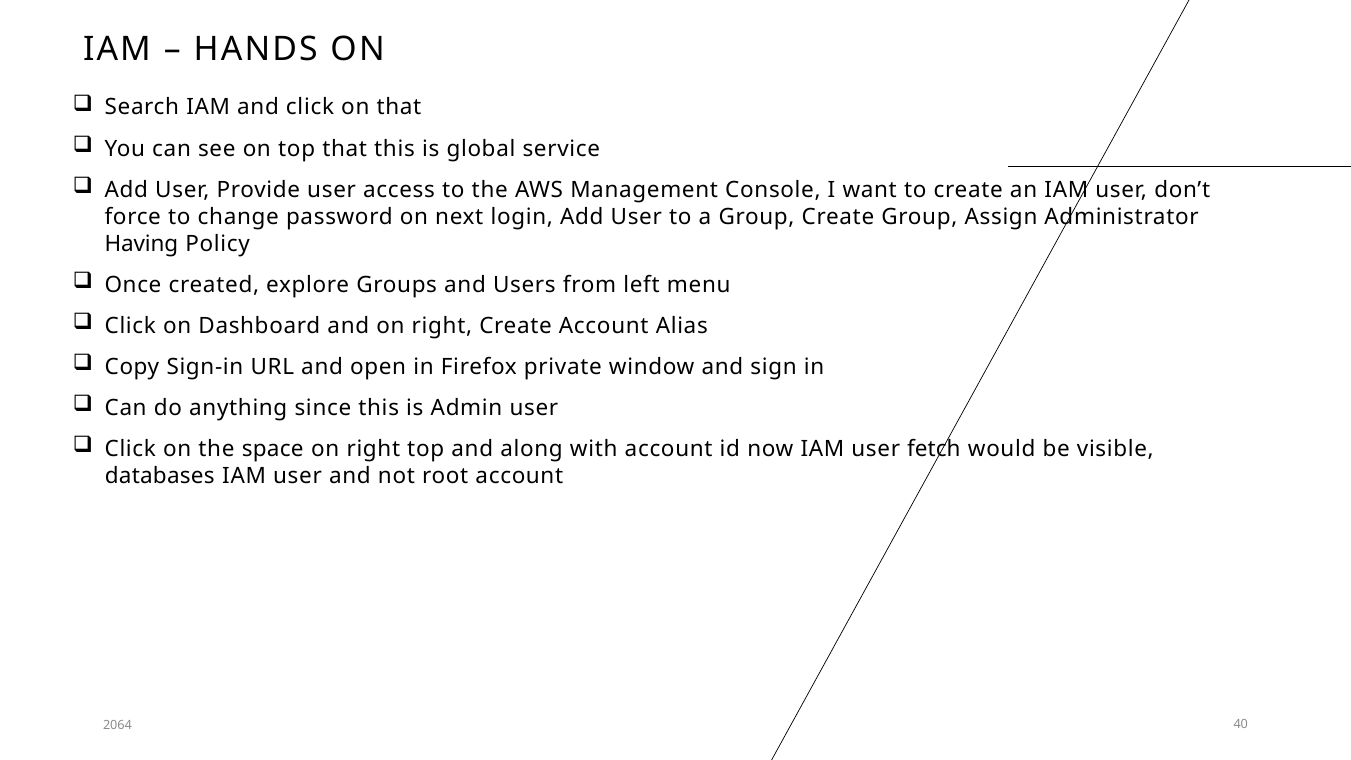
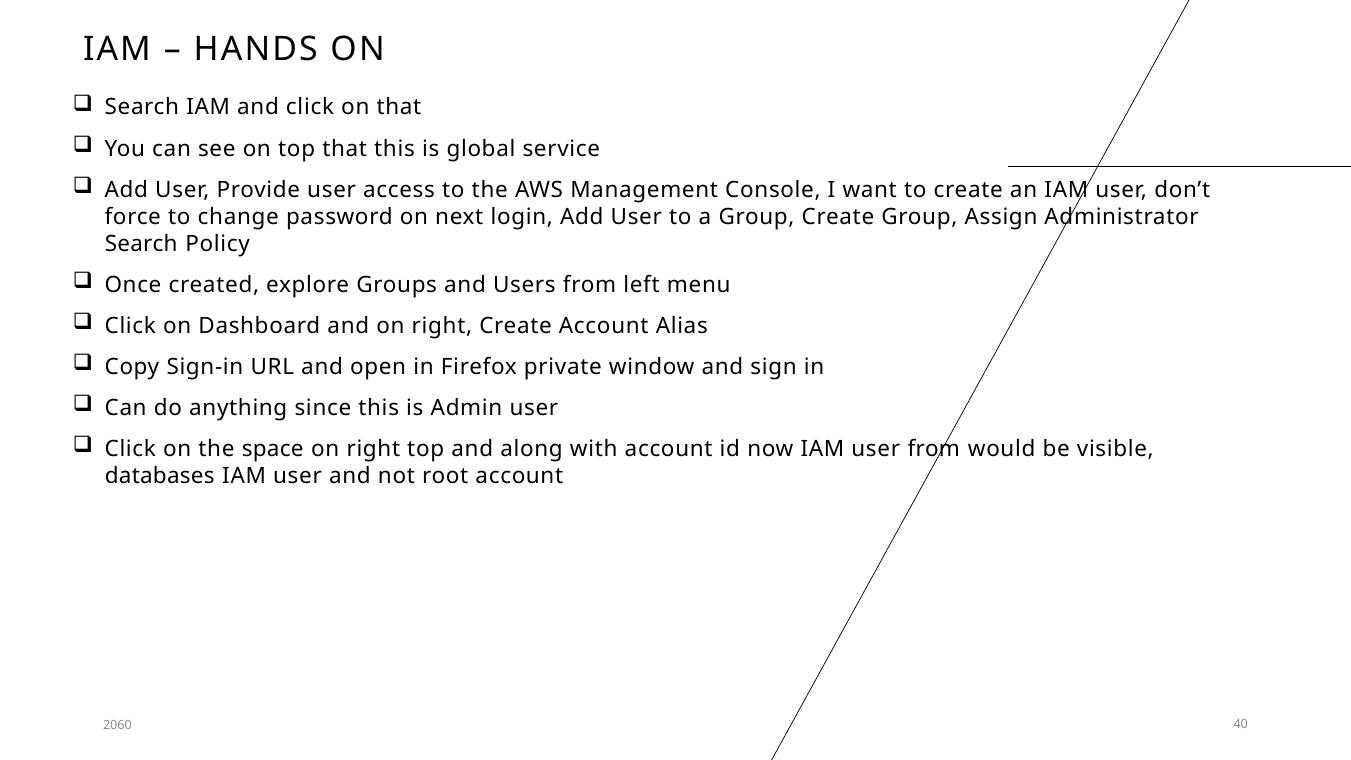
Having at (141, 244): Having -> Search
user fetch: fetch -> from
2064: 2064 -> 2060
